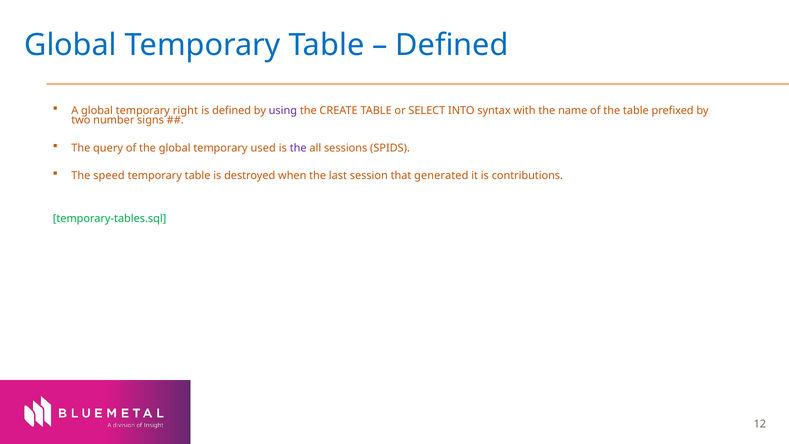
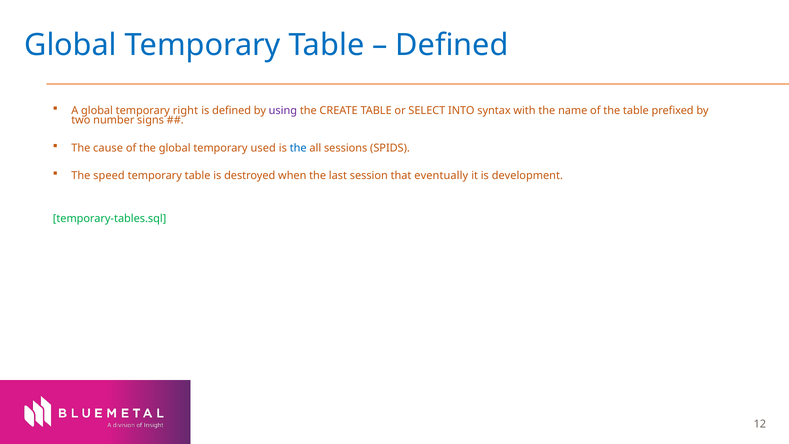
query: query -> cause
the at (298, 148) colour: purple -> blue
generated: generated -> eventually
contributions: contributions -> development
